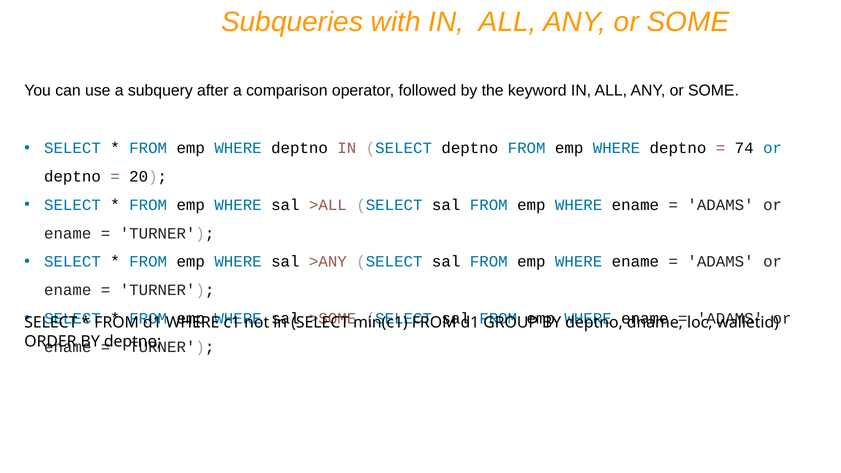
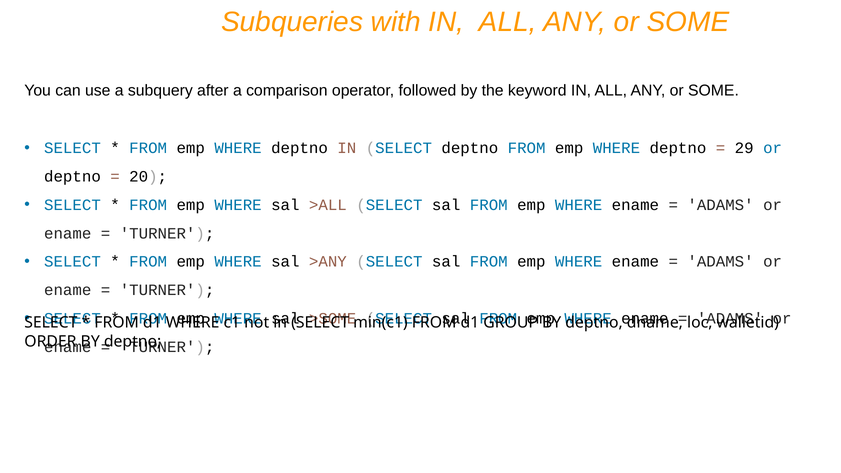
74: 74 -> 29
